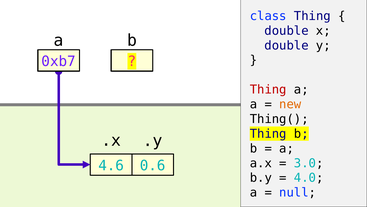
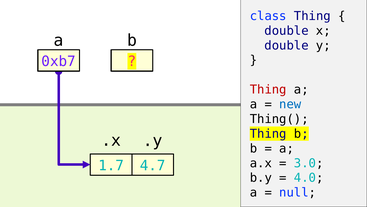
new colour: orange -> blue
4.6: 4.6 -> 1.7
0.6: 0.6 -> 4.7
